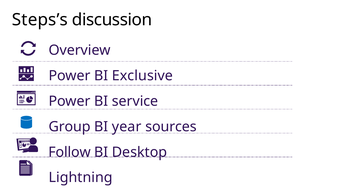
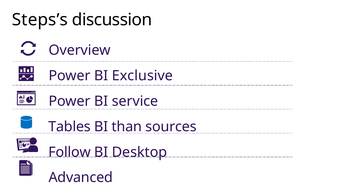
Group: Group -> Tables
year: year -> than
Lightning: Lightning -> Advanced
